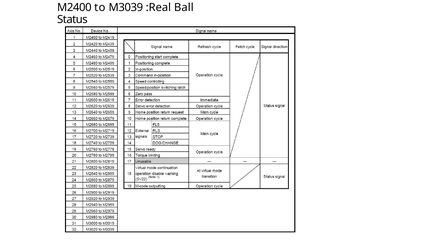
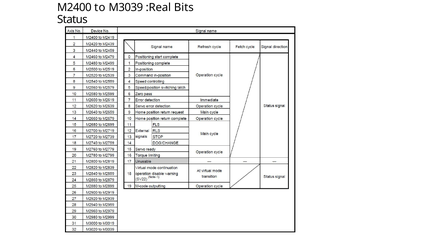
Ball: Ball -> Bits
